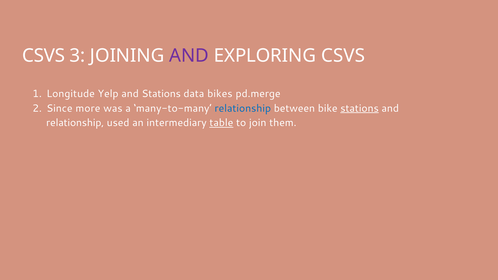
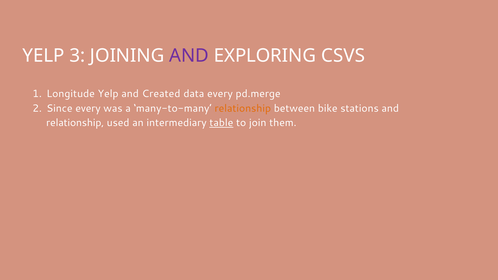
CSVS at (44, 56): CSVS -> YELP
and Stations: Stations -> Created
data bikes: bikes -> every
Since more: more -> every
relationship at (243, 108) colour: blue -> orange
stations at (360, 108) underline: present -> none
